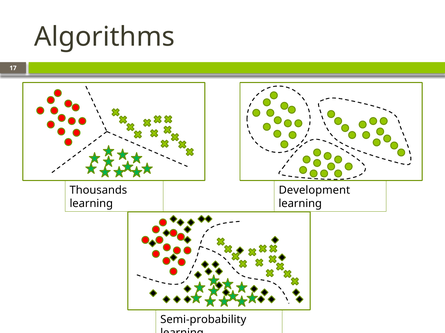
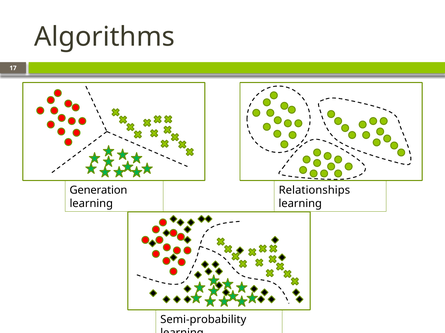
Development: Development -> Relationships
Thousands: Thousands -> Generation
